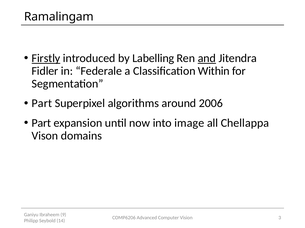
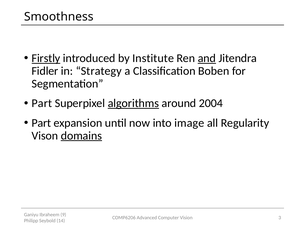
Ramalingam: Ramalingam -> Smoothness
Labelling: Labelling -> Institute
Federale: Federale -> Strategy
Within: Within -> Boben
algorithms underline: none -> present
2006: 2006 -> 2004
Chellappa: Chellappa -> Regularity
domains underline: none -> present
